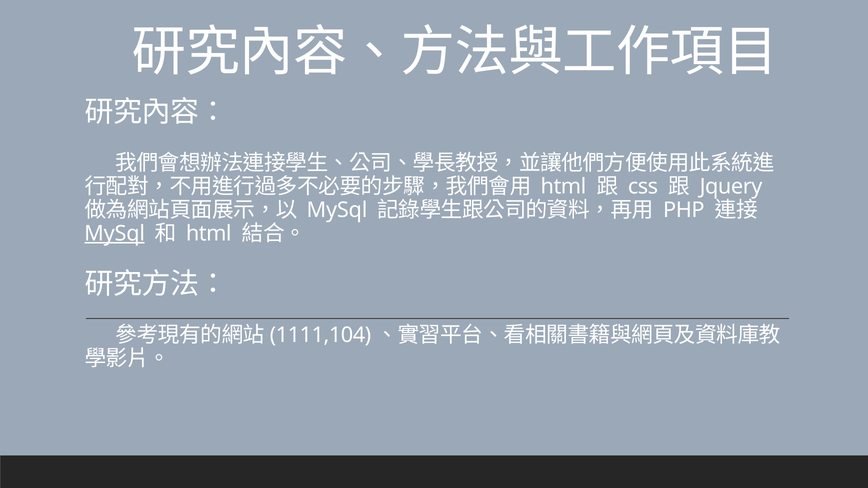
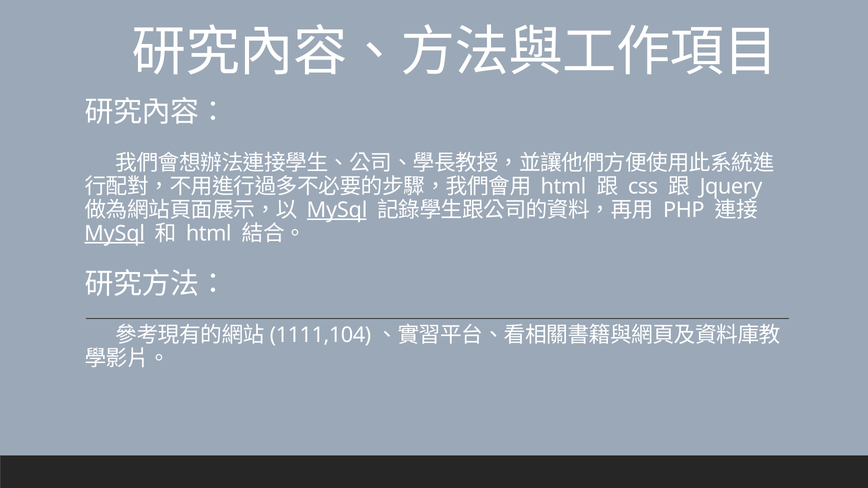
MySql at (337, 210) underline: none -> present
